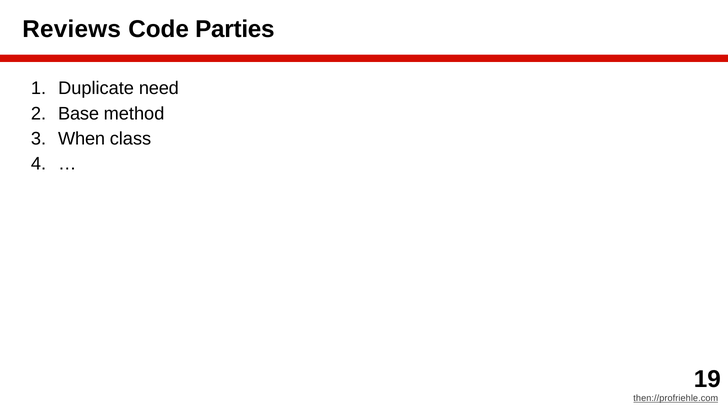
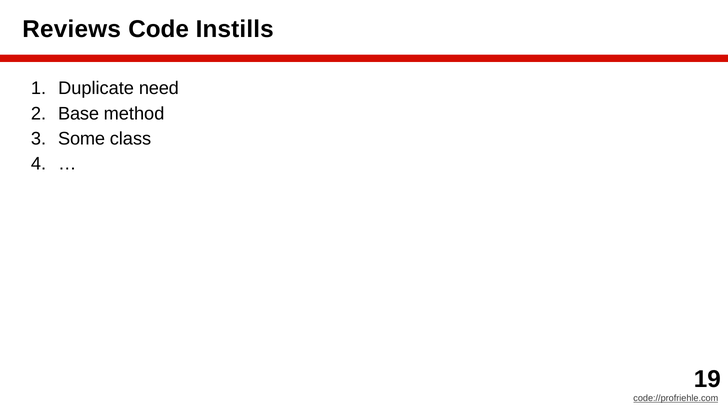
Parties: Parties -> Instills
When: When -> Some
then://profriehle.com: then://profriehle.com -> code://profriehle.com
